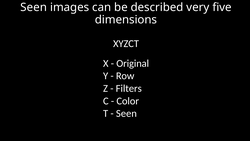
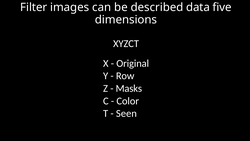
Seen at (34, 7): Seen -> Filter
very: very -> data
Filters: Filters -> Masks
